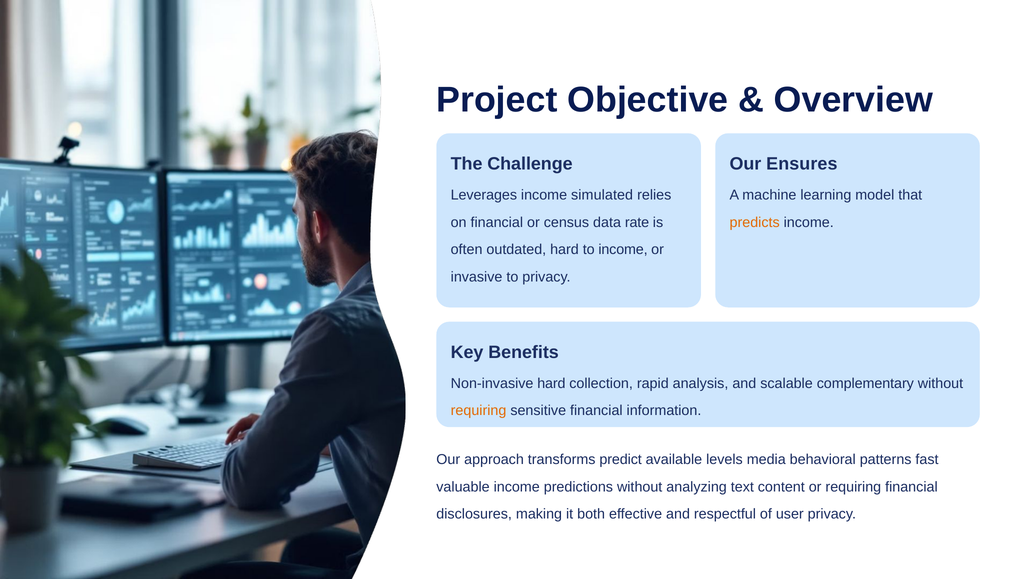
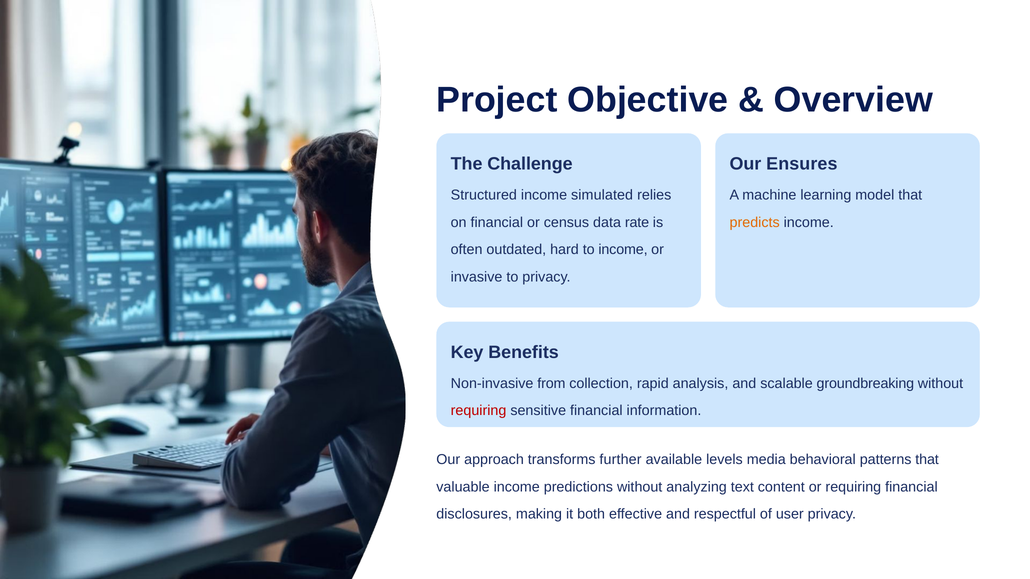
Leverages: Leverages -> Structured
Non-invasive hard: hard -> from
complementary: complementary -> groundbreaking
requiring at (479, 411) colour: orange -> red
predict: predict -> further
patterns fast: fast -> that
